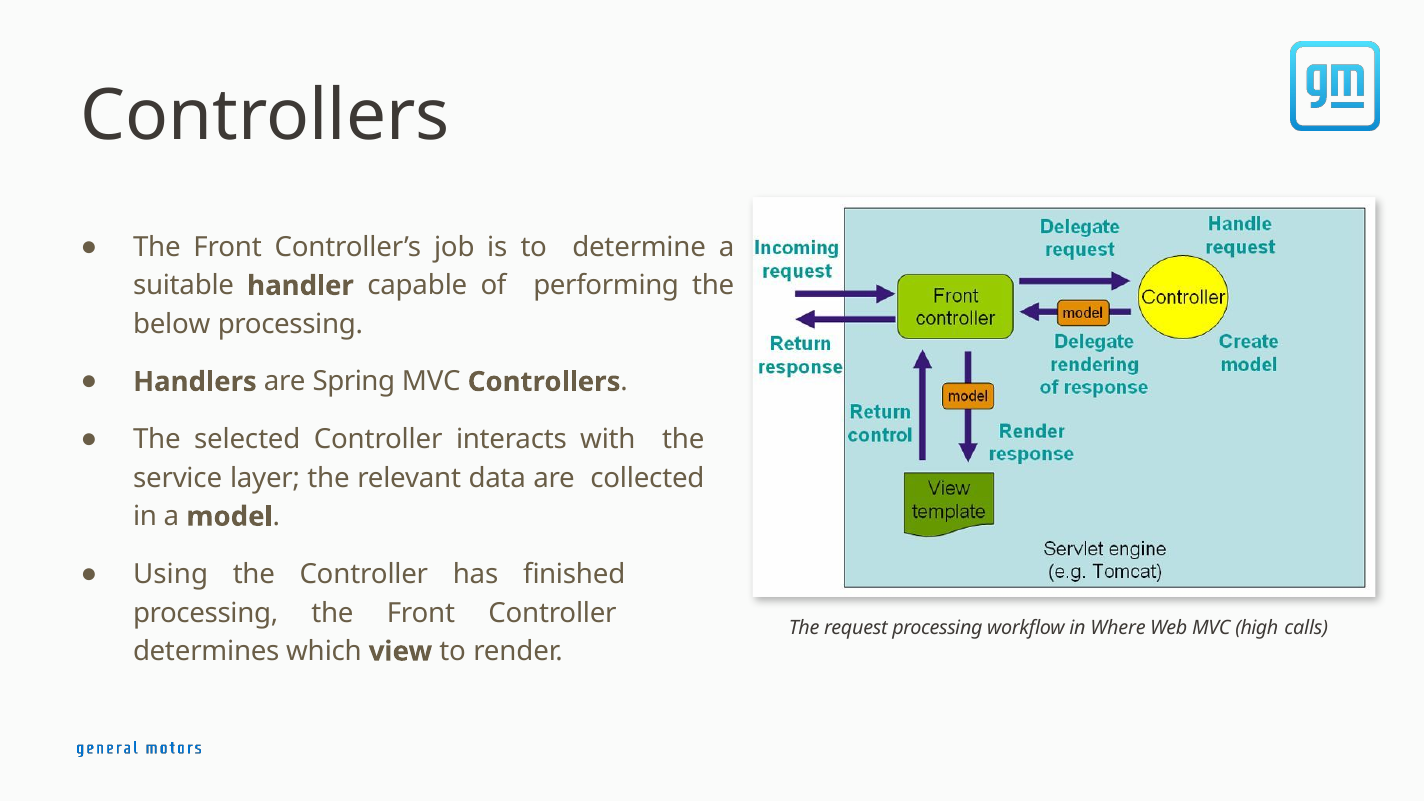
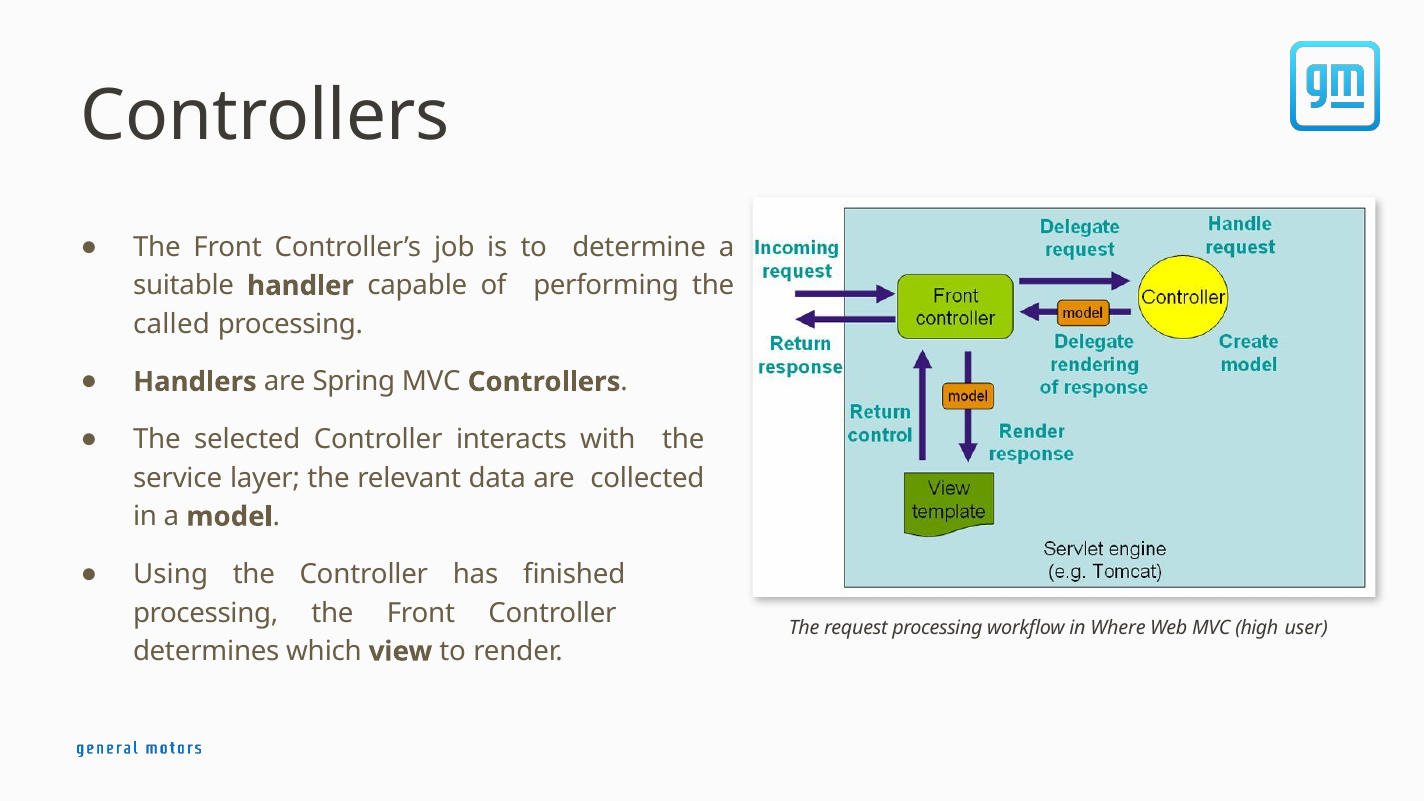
below: below -> called
calls: calls -> user
